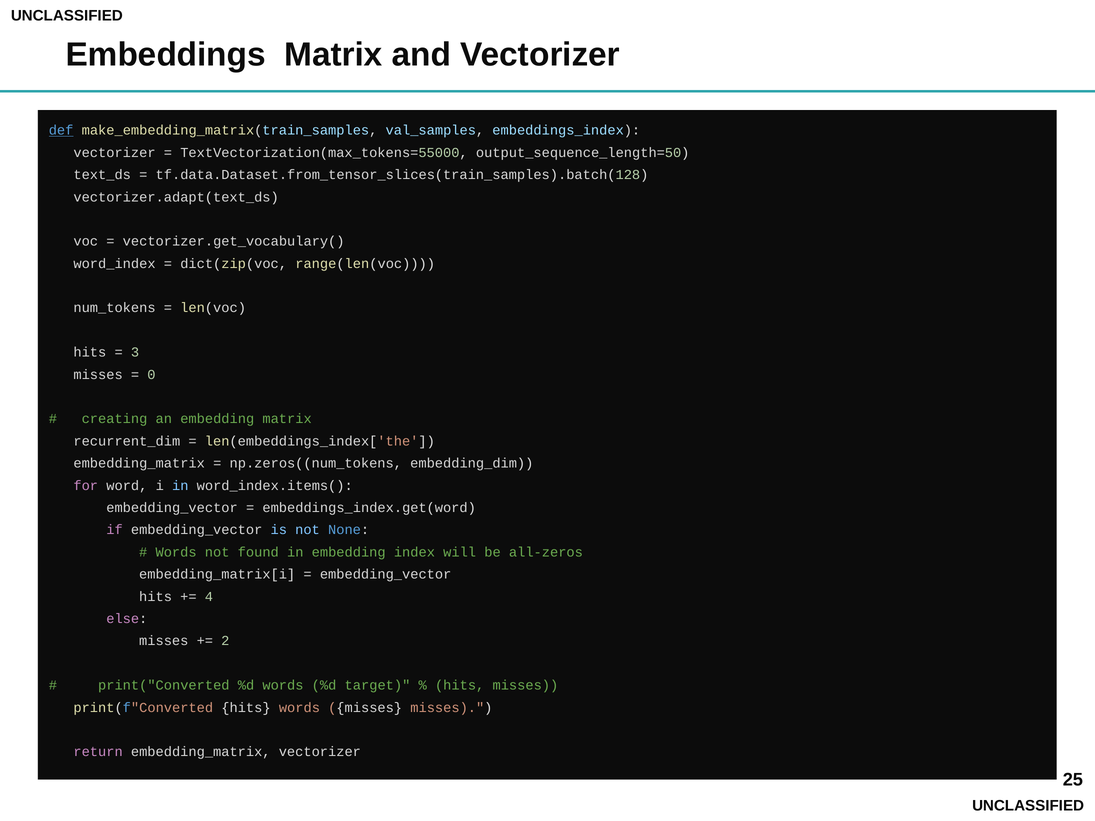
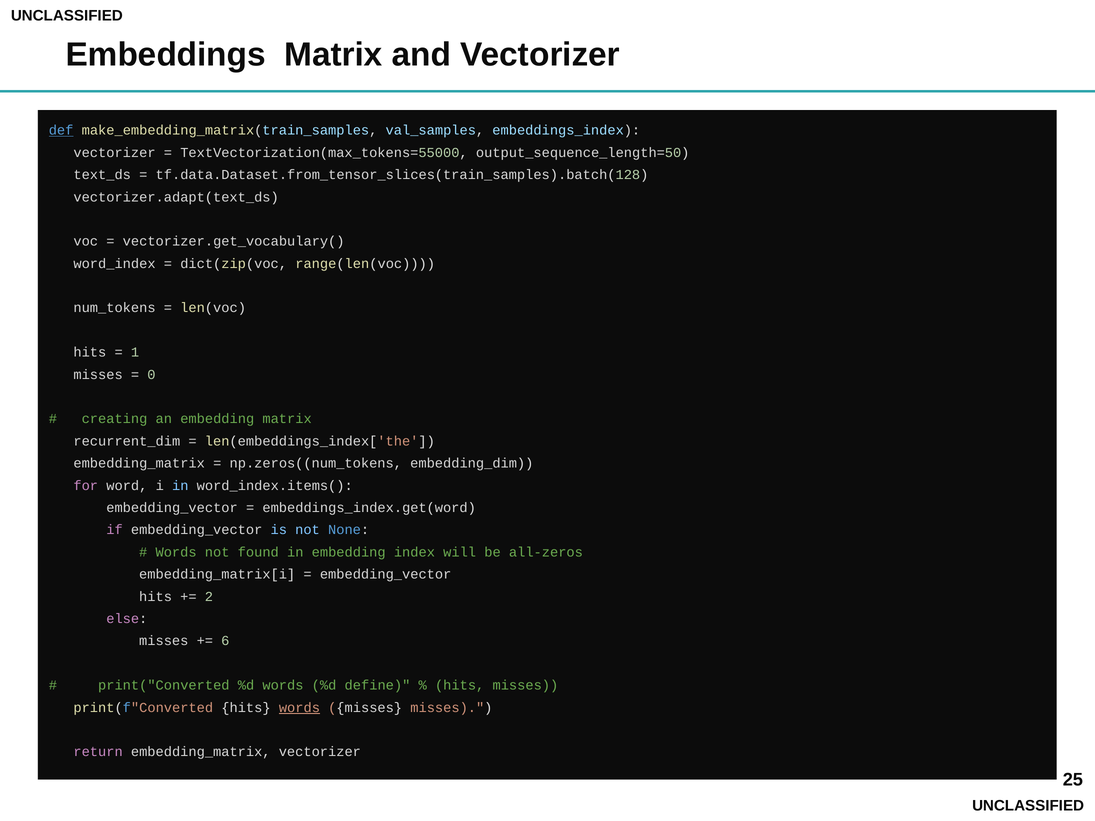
3: 3 -> 1
4: 4 -> 2
2: 2 -> 6
target: target -> define
words at (299, 708) underline: none -> present
